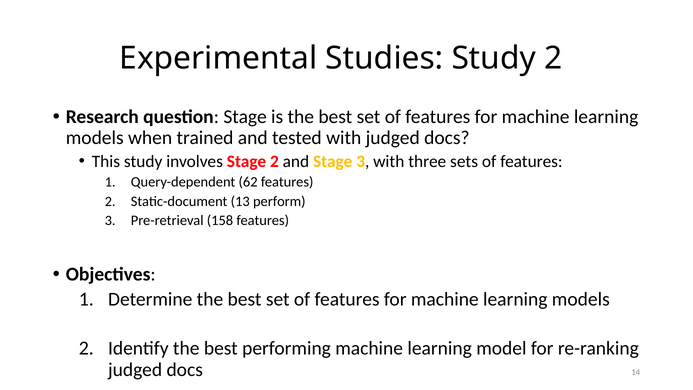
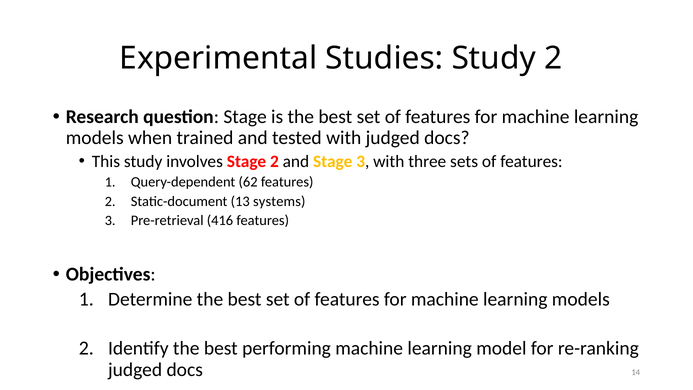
perform: perform -> systems
158: 158 -> 416
